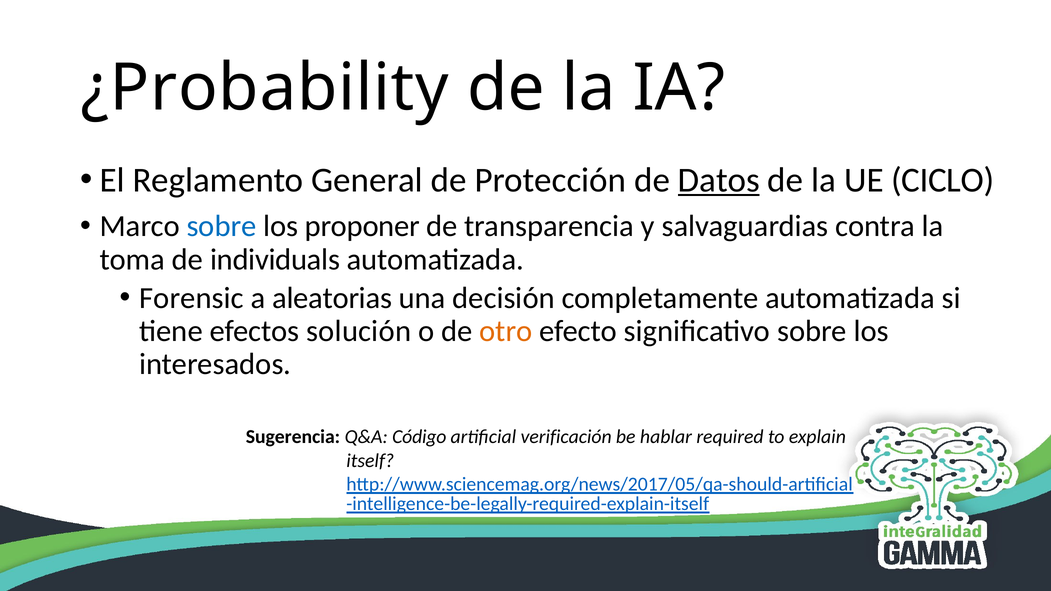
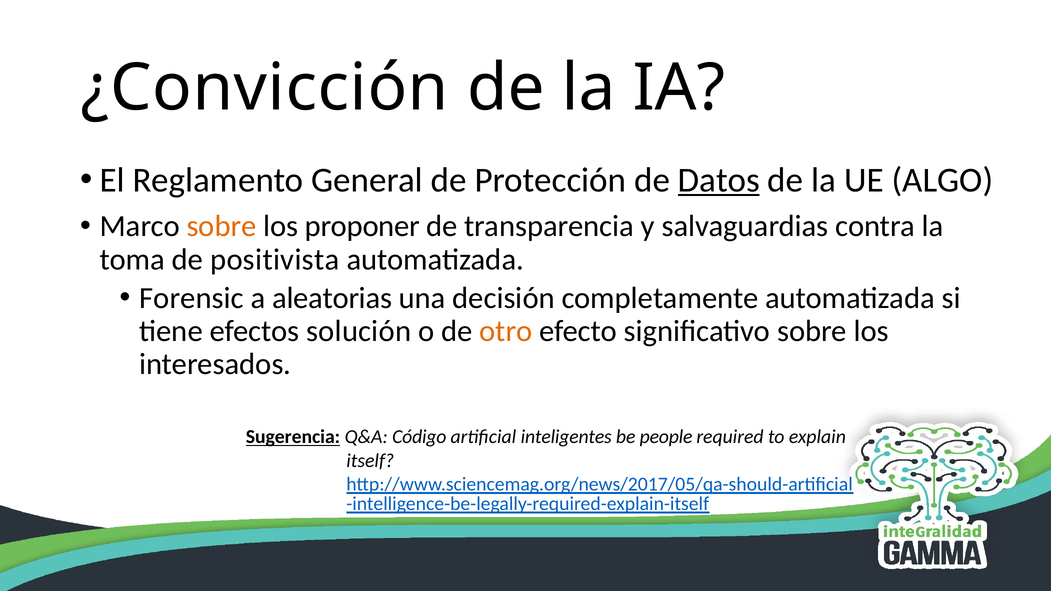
¿Probability: ¿Probability -> ¿Convicción
CICLO: CICLO -> ALGO
sobre at (221, 226) colour: blue -> orange
individuals: individuals -> positivista
Sugerencia underline: none -> present
verificación: verificación -> inteligentes
hablar: hablar -> people
